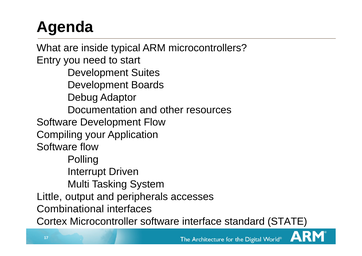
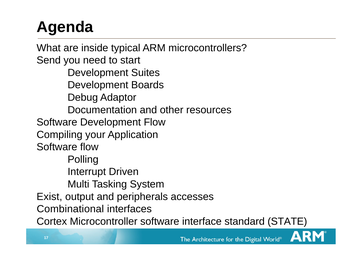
Entry: Entry -> Send
Little: Little -> Exist
